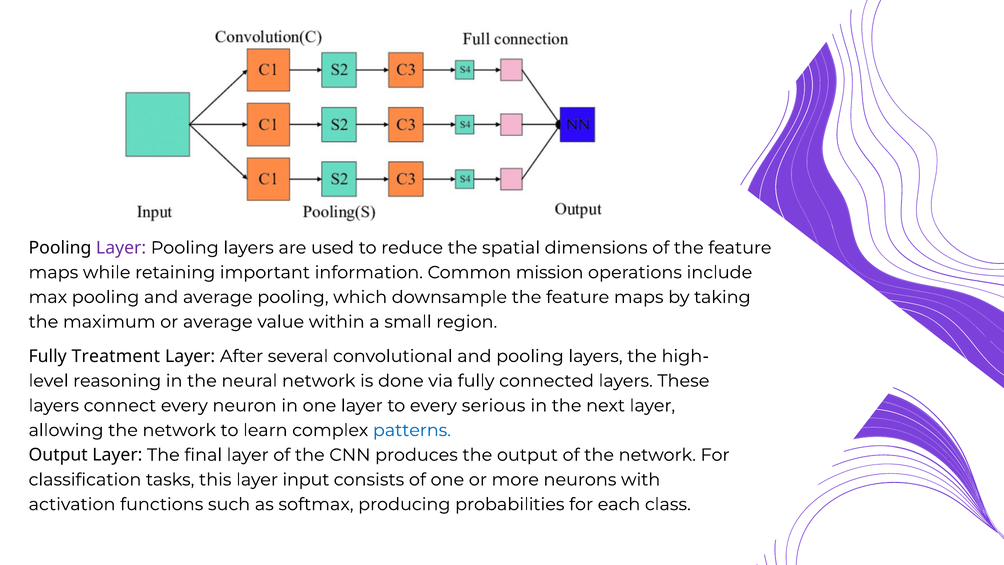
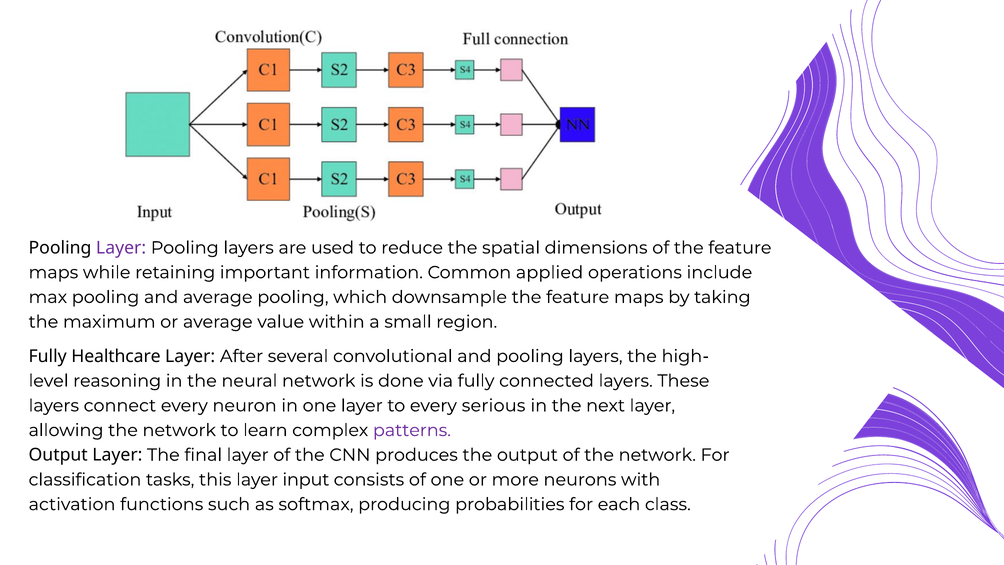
mission: mission -> applied
Treatment: Treatment -> Healthcare
patterns colour: blue -> purple
